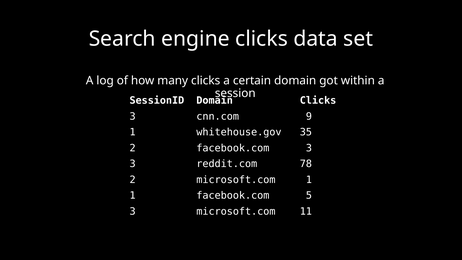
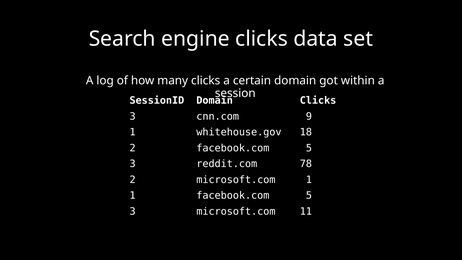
35: 35 -> 18
2 facebook.com 3: 3 -> 5
